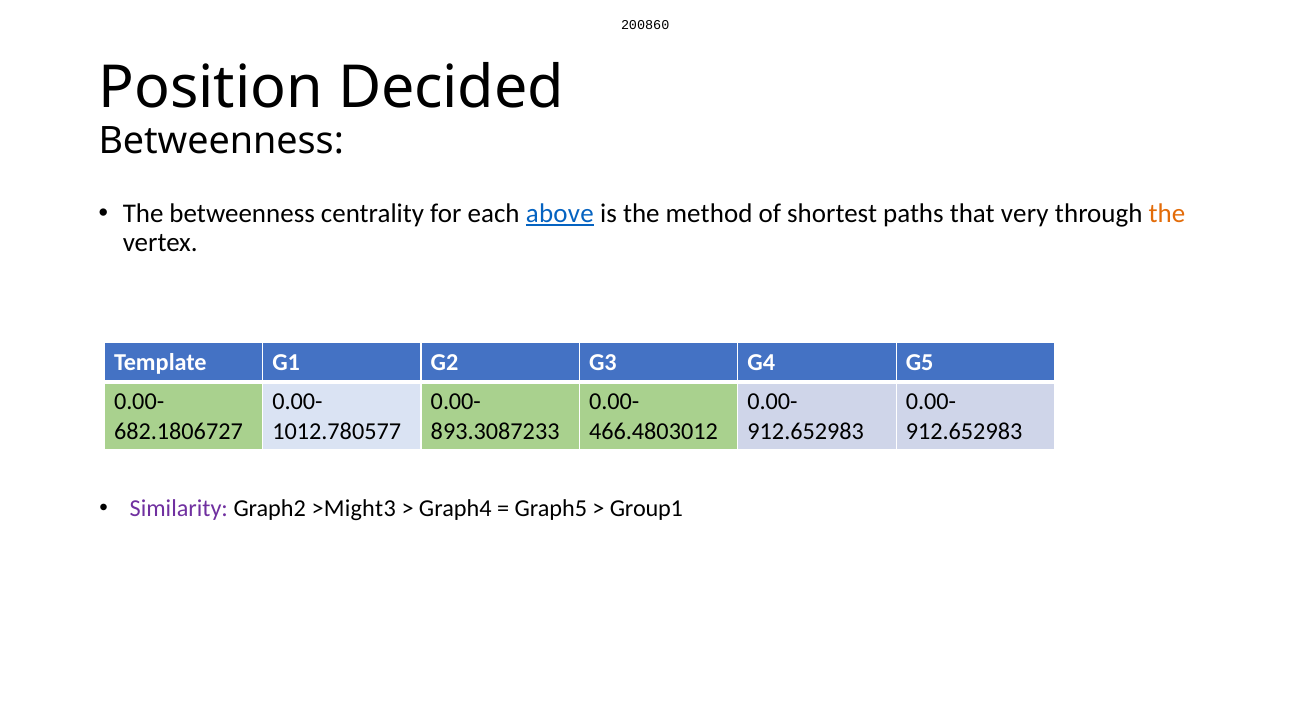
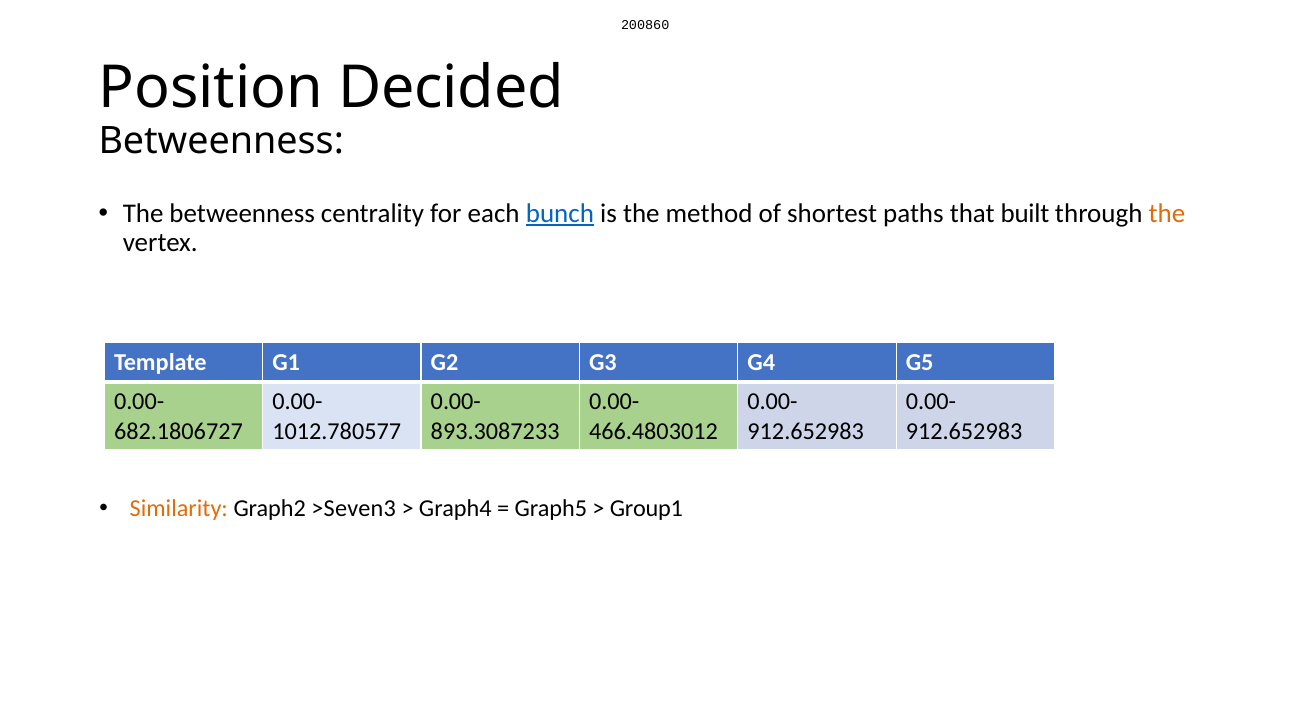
above: above -> bunch
very: very -> built
Similarity colour: purple -> orange
>Might3: >Might3 -> >Seven3
